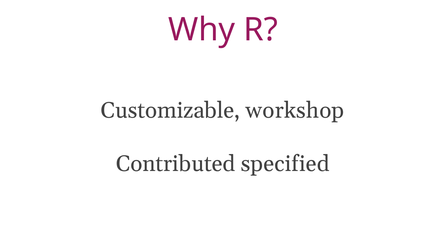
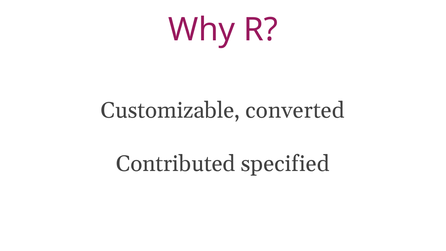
workshop: workshop -> converted
